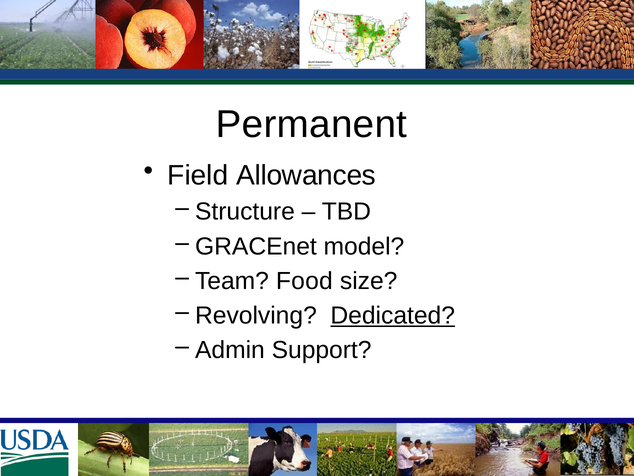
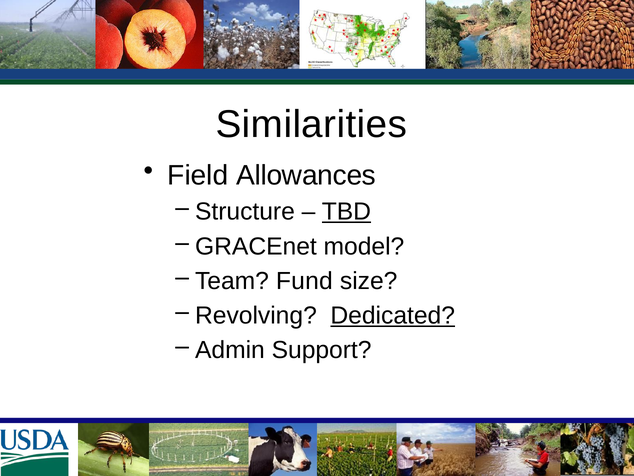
Permanent: Permanent -> Similarities
TBD underline: none -> present
Food: Food -> Fund
